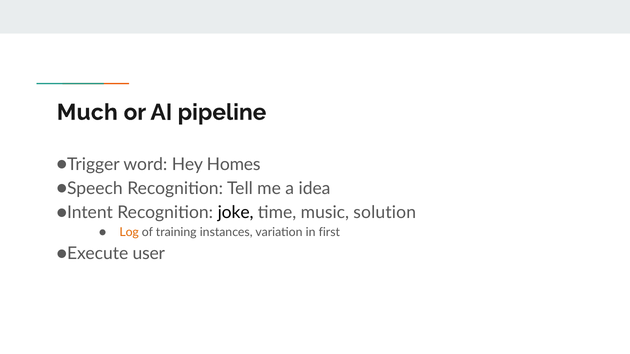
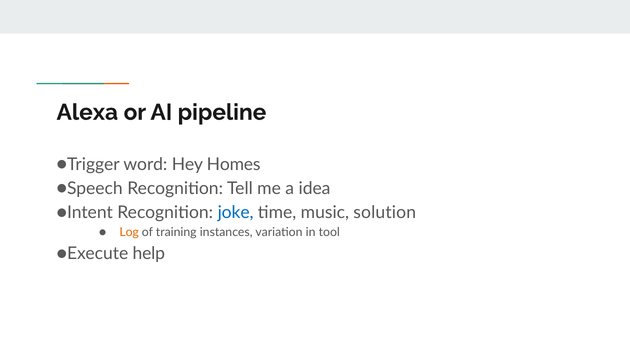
Much: Much -> Alexa
joke colour: black -> blue
first: first -> tool
user: user -> help
